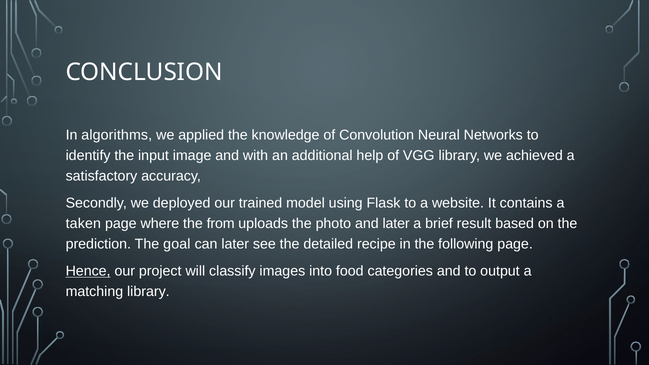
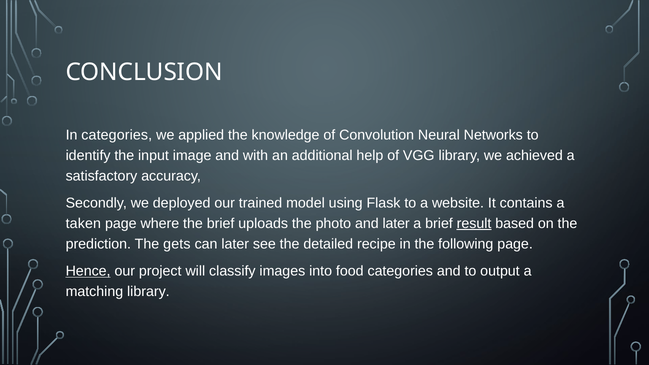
In algorithms: algorithms -> categories
the from: from -> brief
result underline: none -> present
goal: goal -> gets
